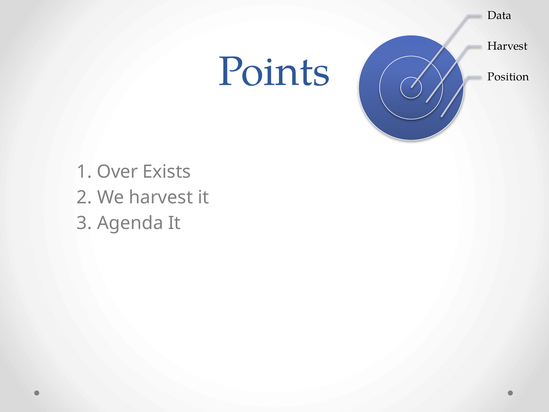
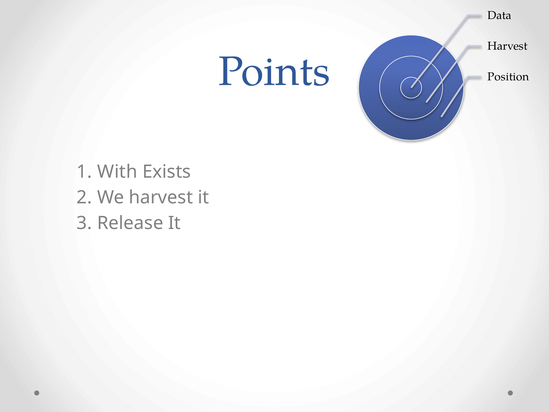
Over: Over -> With
Agenda: Agenda -> Release
